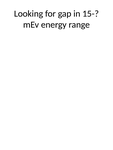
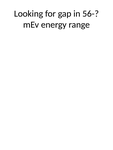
15-: 15- -> 56-
